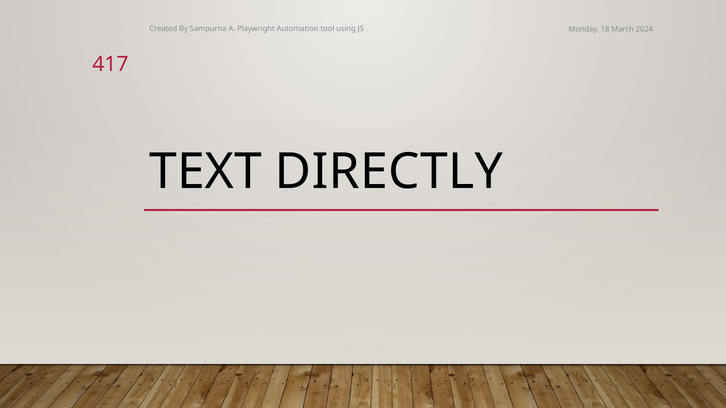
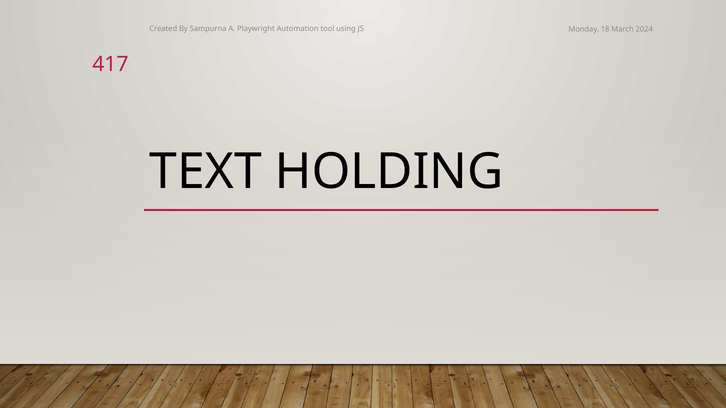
DIRECTLY: DIRECTLY -> HOLDING
